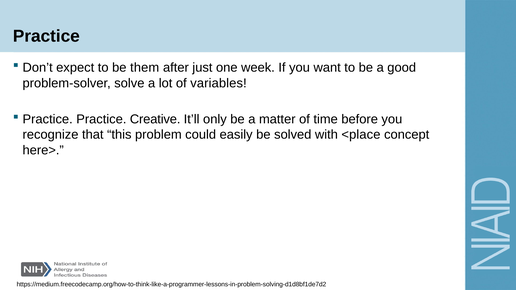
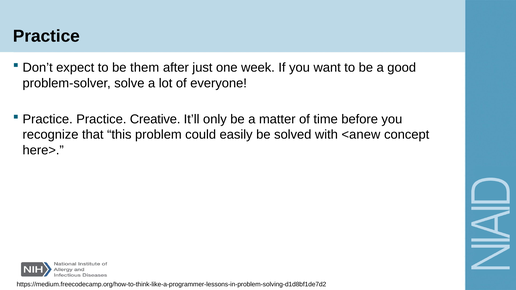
variables: variables -> everyone
<place: <place -> <anew
